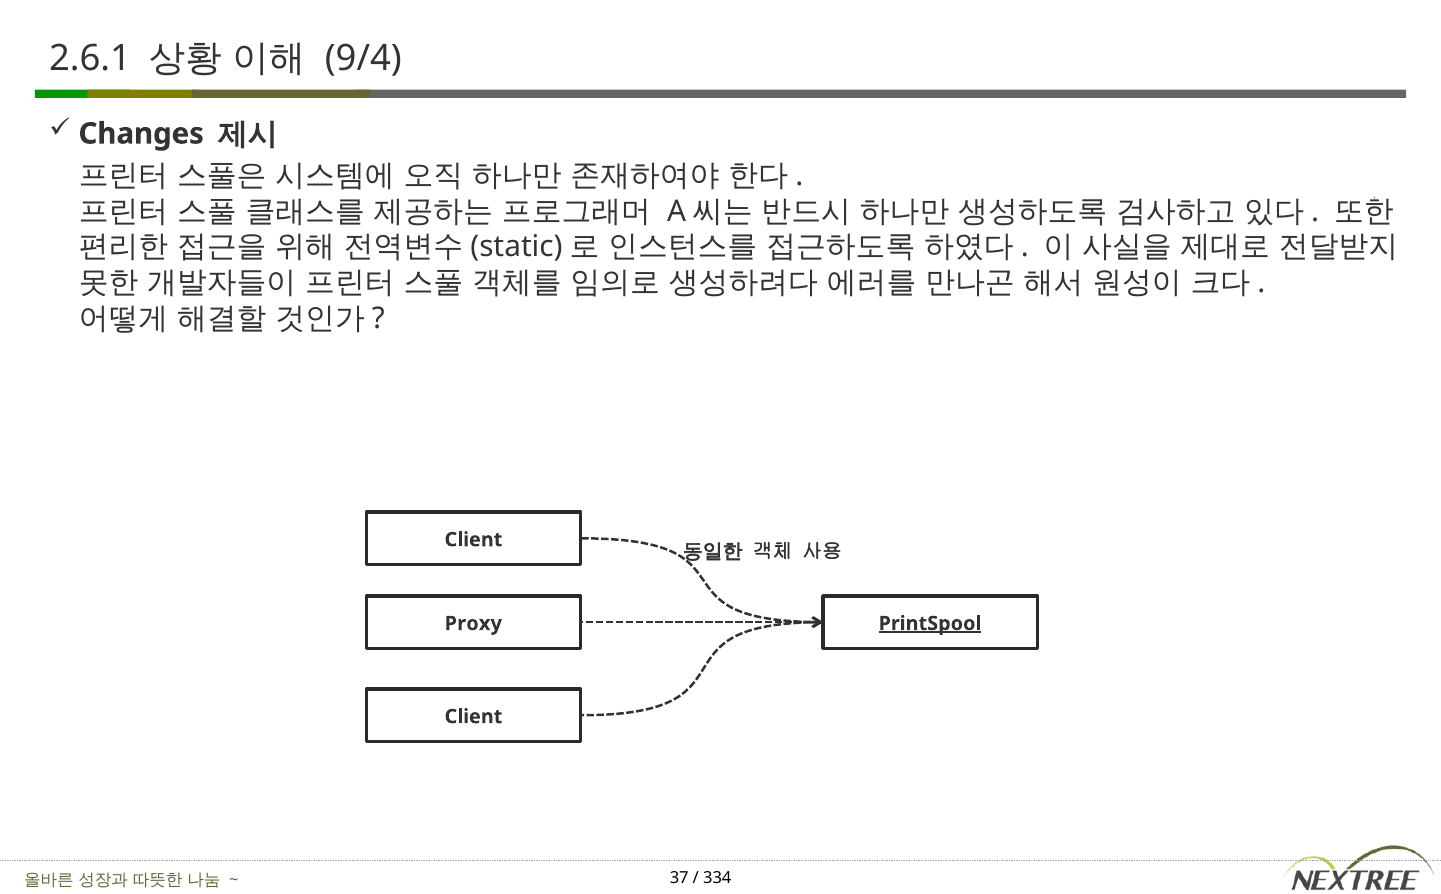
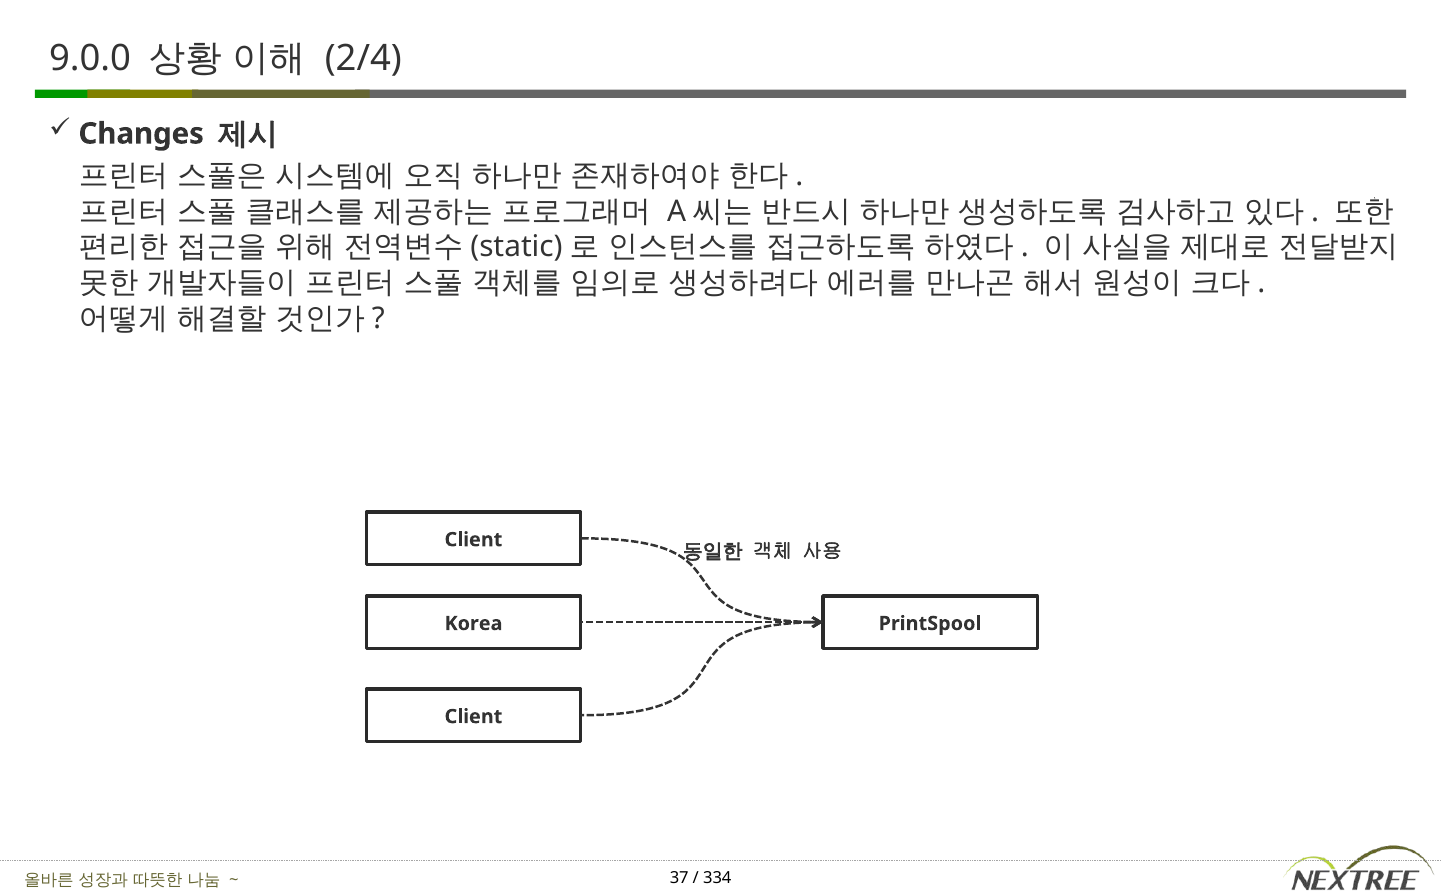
2.6.1: 2.6.1 -> 9.0.0
9/4: 9/4 -> 2/4
Proxy: Proxy -> Korea
PrintSpool underline: present -> none
